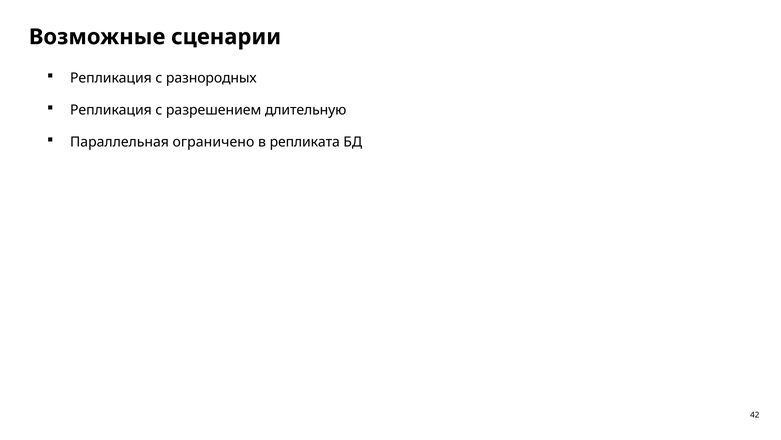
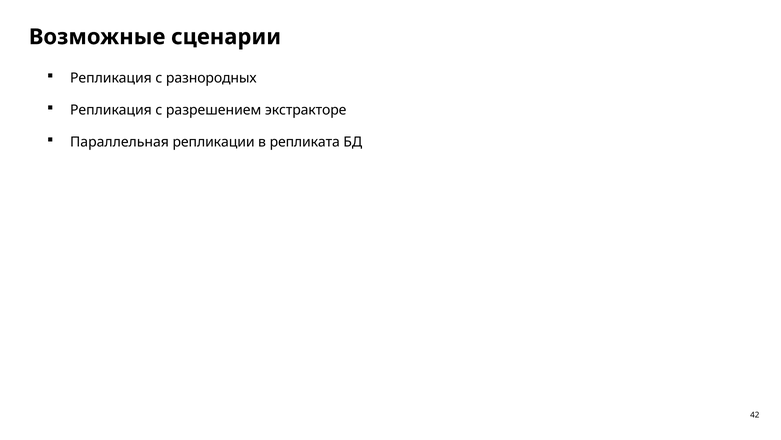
длительную: длительную -> экстракторе
ограничено: ограничено -> репликации
